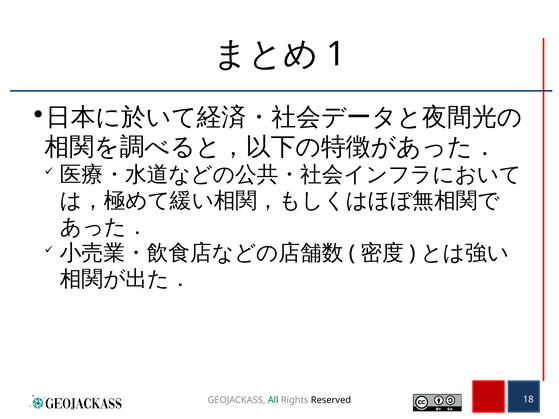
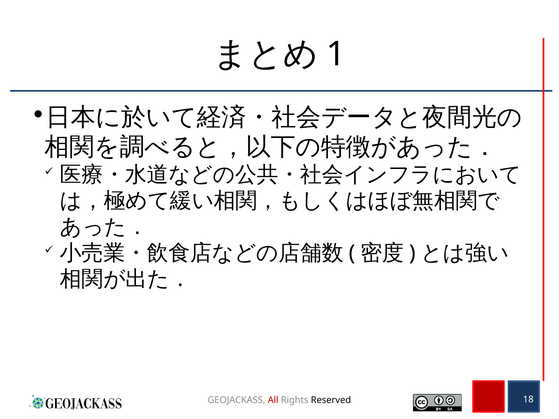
All colour: green -> red
